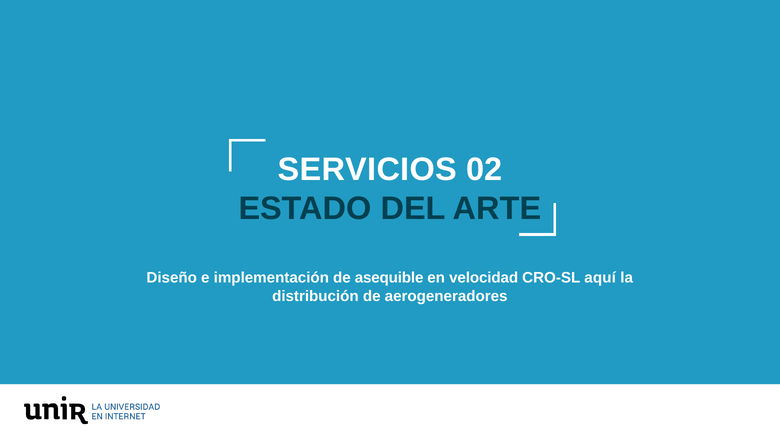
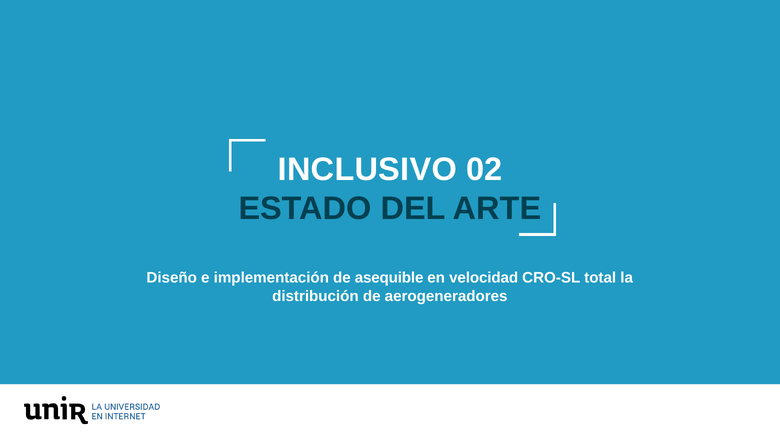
SERVICIOS: SERVICIOS -> INCLUSIVO
aquí: aquí -> total
